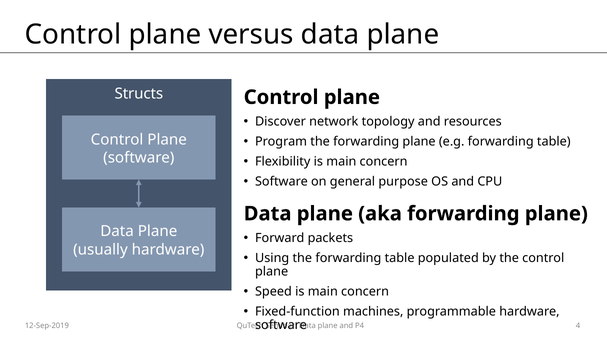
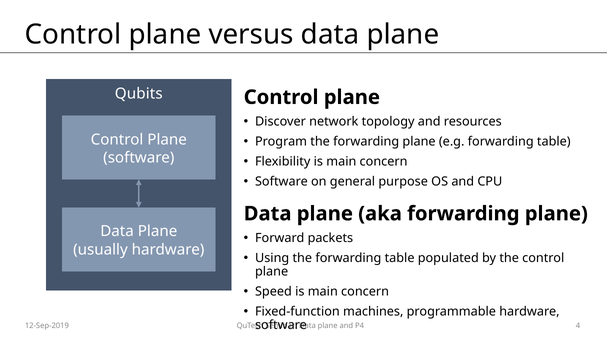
Structs: Structs -> Qubits
